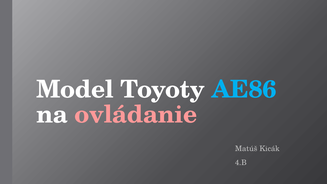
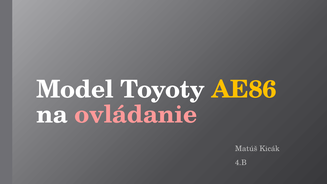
AE86 colour: light blue -> yellow
